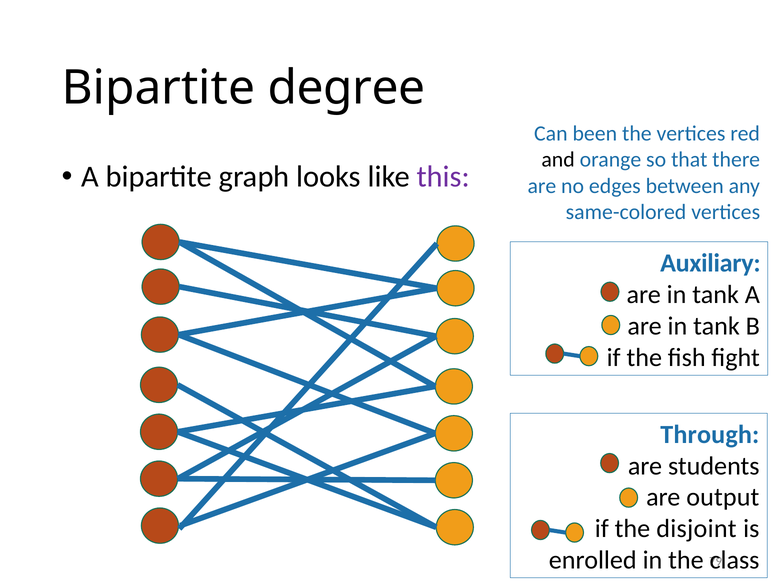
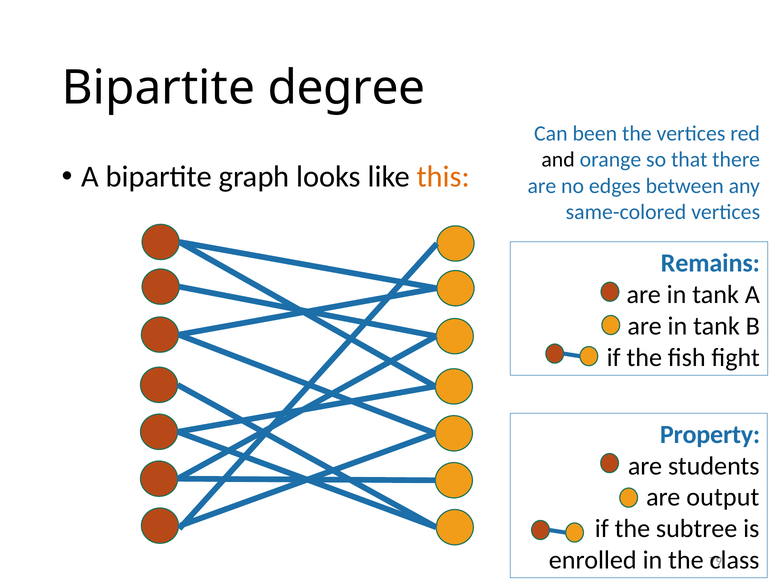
this colour: purple -> orange
Auxiliary: Auxiliary -> Remains
Through: Through -> Property
disjoint: disjoint -> subtree
